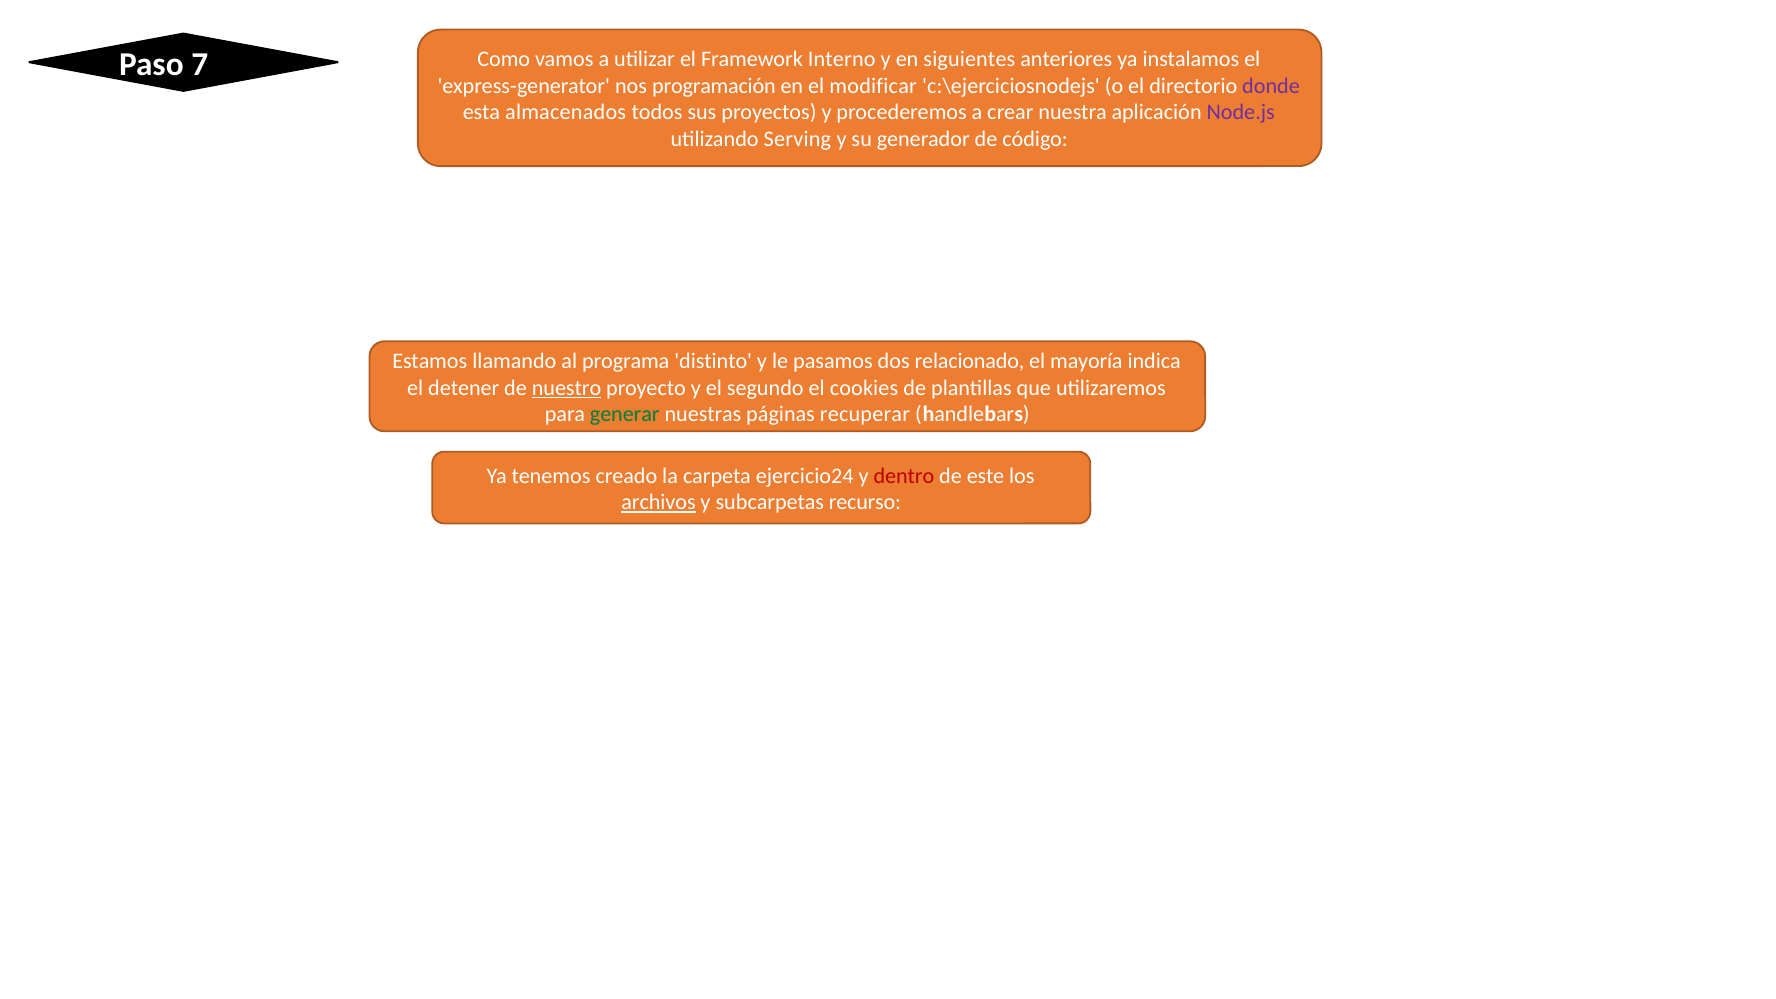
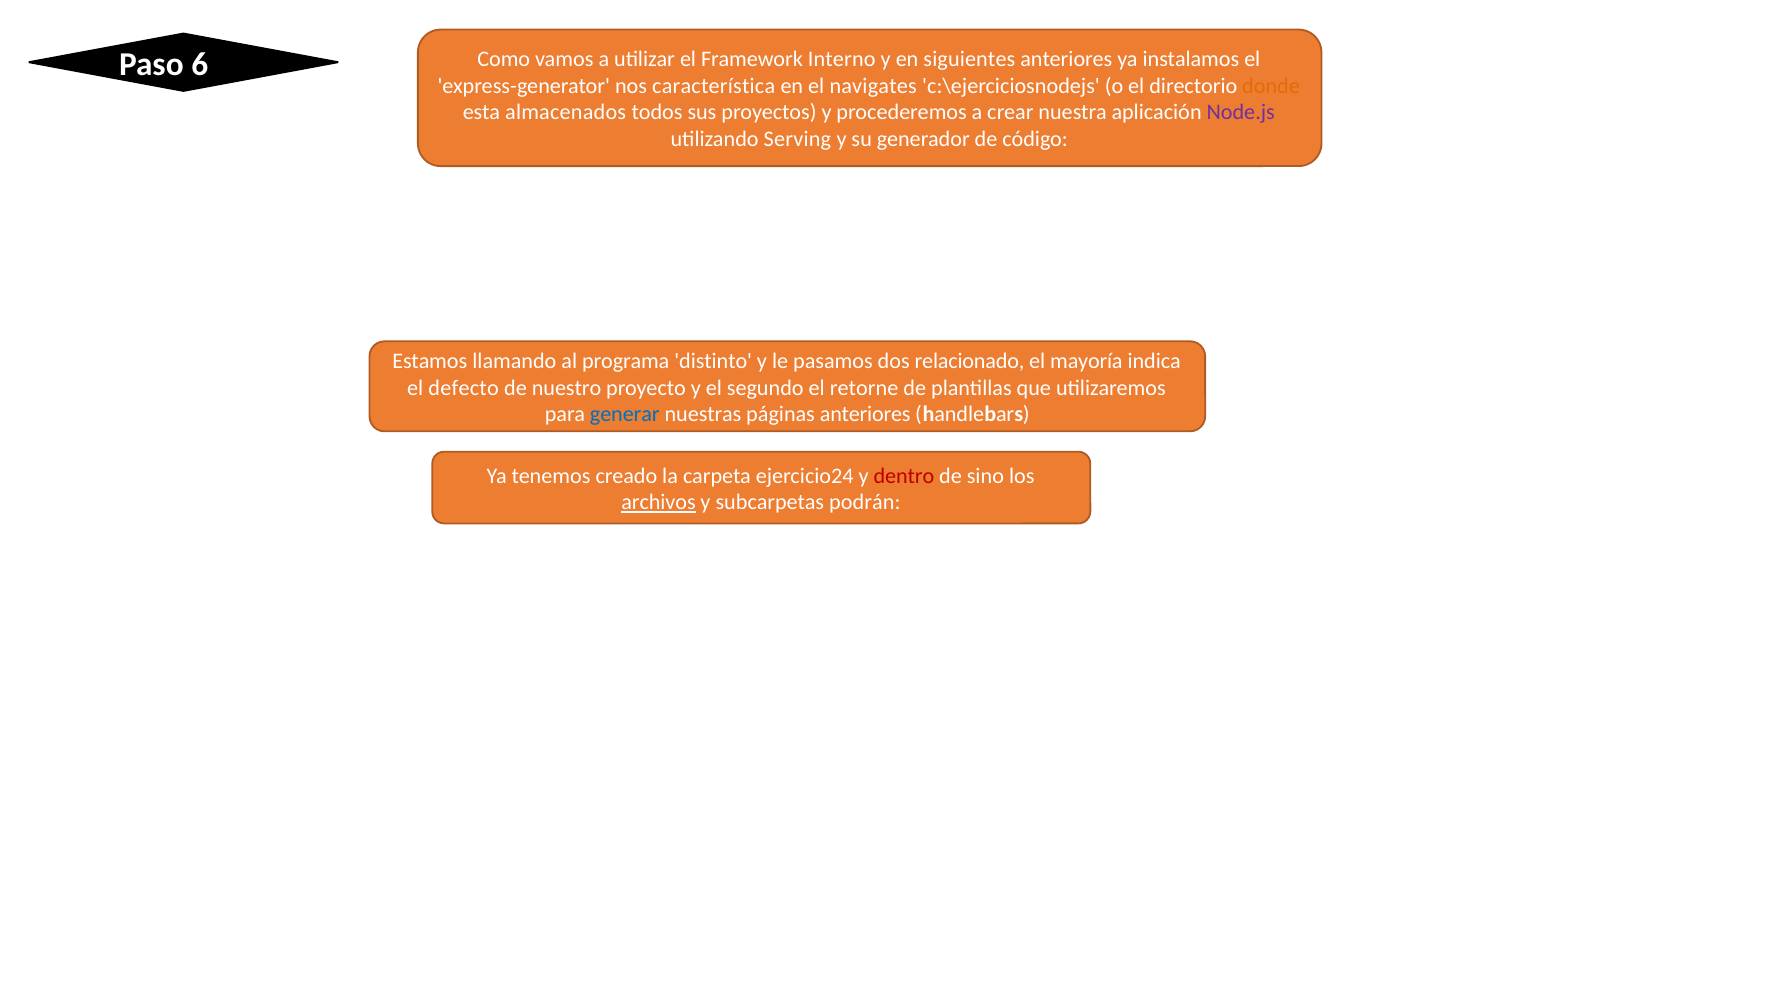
7: 7 -> 6
programación: programación -> característica
modificar: modificar -> navigates
donde colour: purple -> orange
detener: detener -> defecto
nuestro underline: present -> none
cookies: cookies -> retorne
generar colour: green -> blue
páginas recuperar: recuperar -> anteriores
este: este -> sino
recurso: recurso -> podrán
